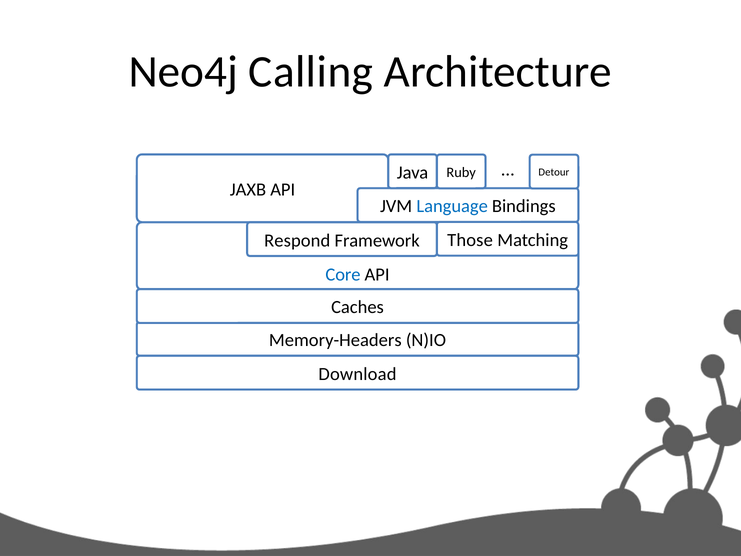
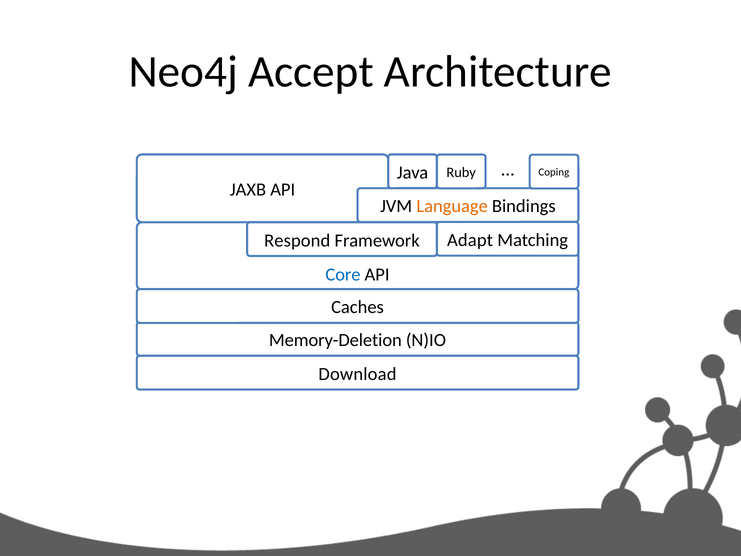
Calling: Calling -> Accept
Detour: Detour -> Coping
Language colour: blue -> orange
Those: Those -> Adapt
Memory-Headers: Memory-Headers -> Memory-Deletion
